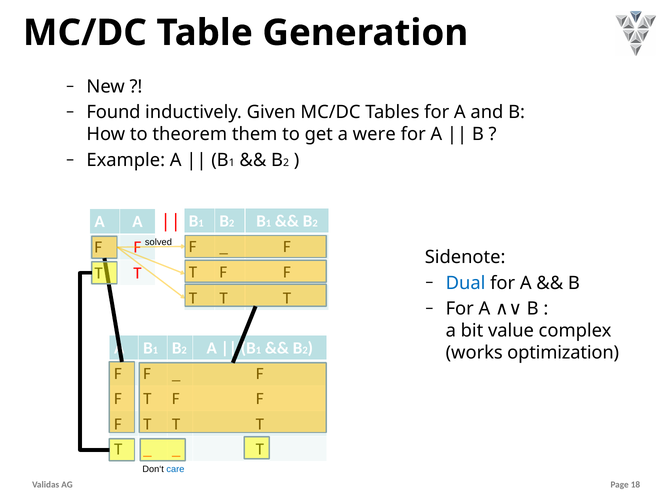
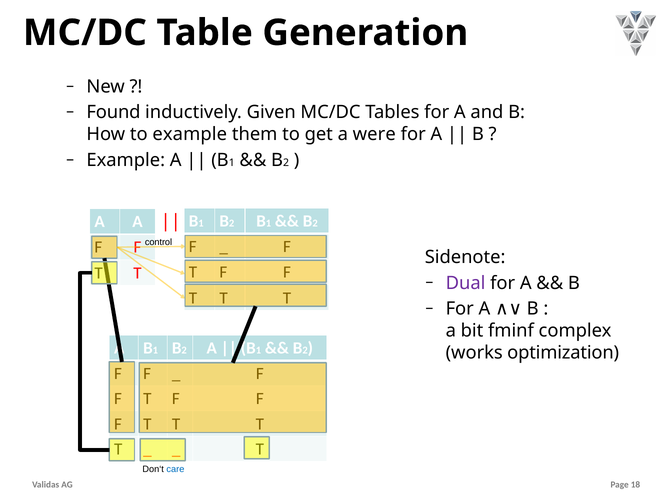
to theorem: theorem -> example
solved: solved -> control
Dual colour: blue -> purple
value: value -> fminf
